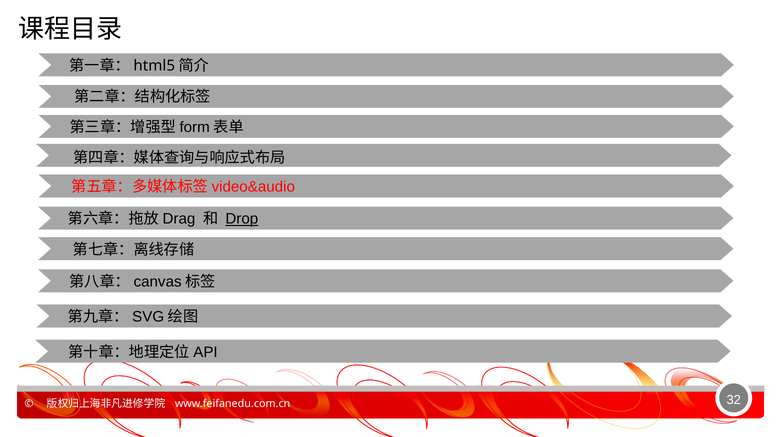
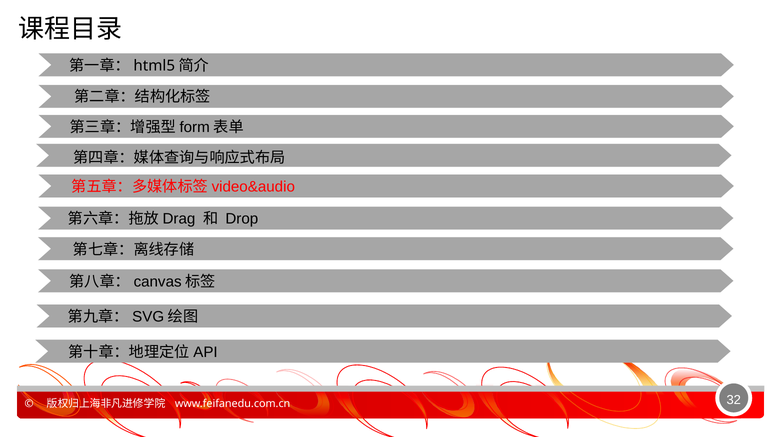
Drop underline: present -> none
